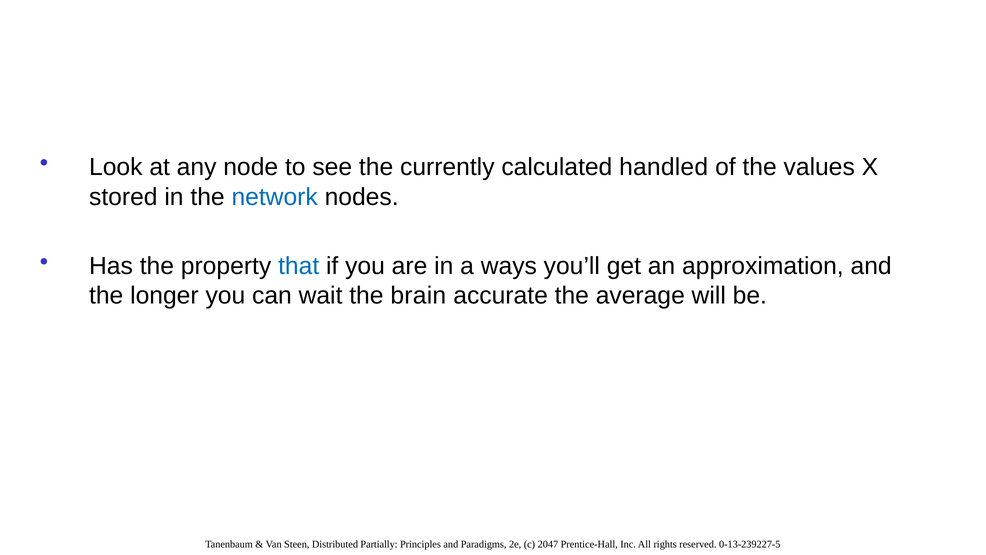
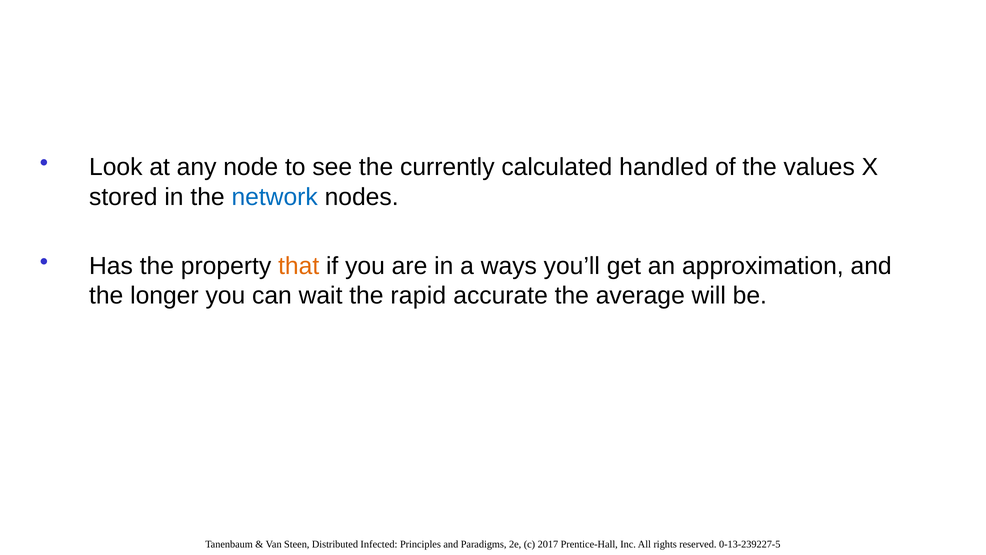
that colour: blue -> orange
brain: brain -> rapid
Partially: Partially -> Infected
2047: 2047 -> 2017
